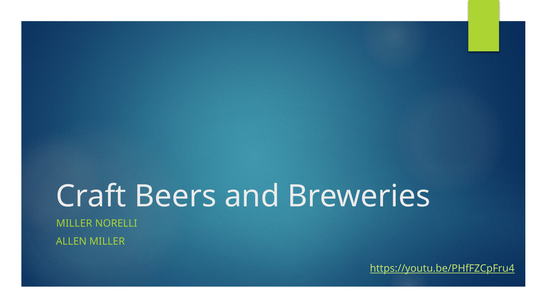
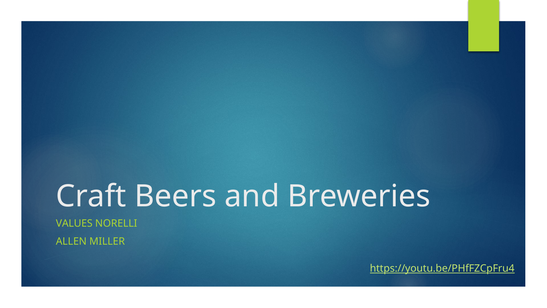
MILLER at (74, 223): MILLER -> VALUES
